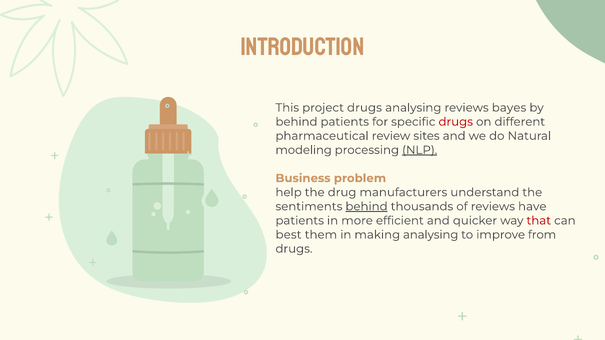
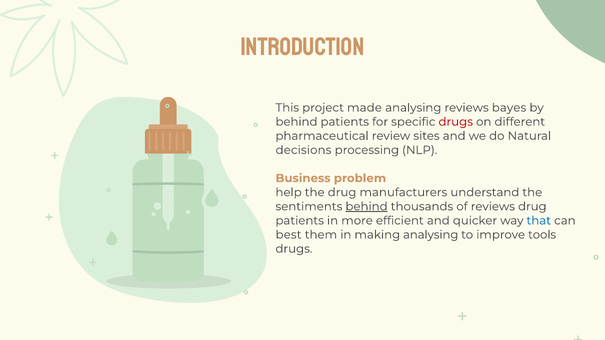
project drugs: drugs -> made
modeling: modeling -> decisions
NLP underline: present -> none
reviews have: have -> drug
that colour: red -> blue
from: from -> tools
